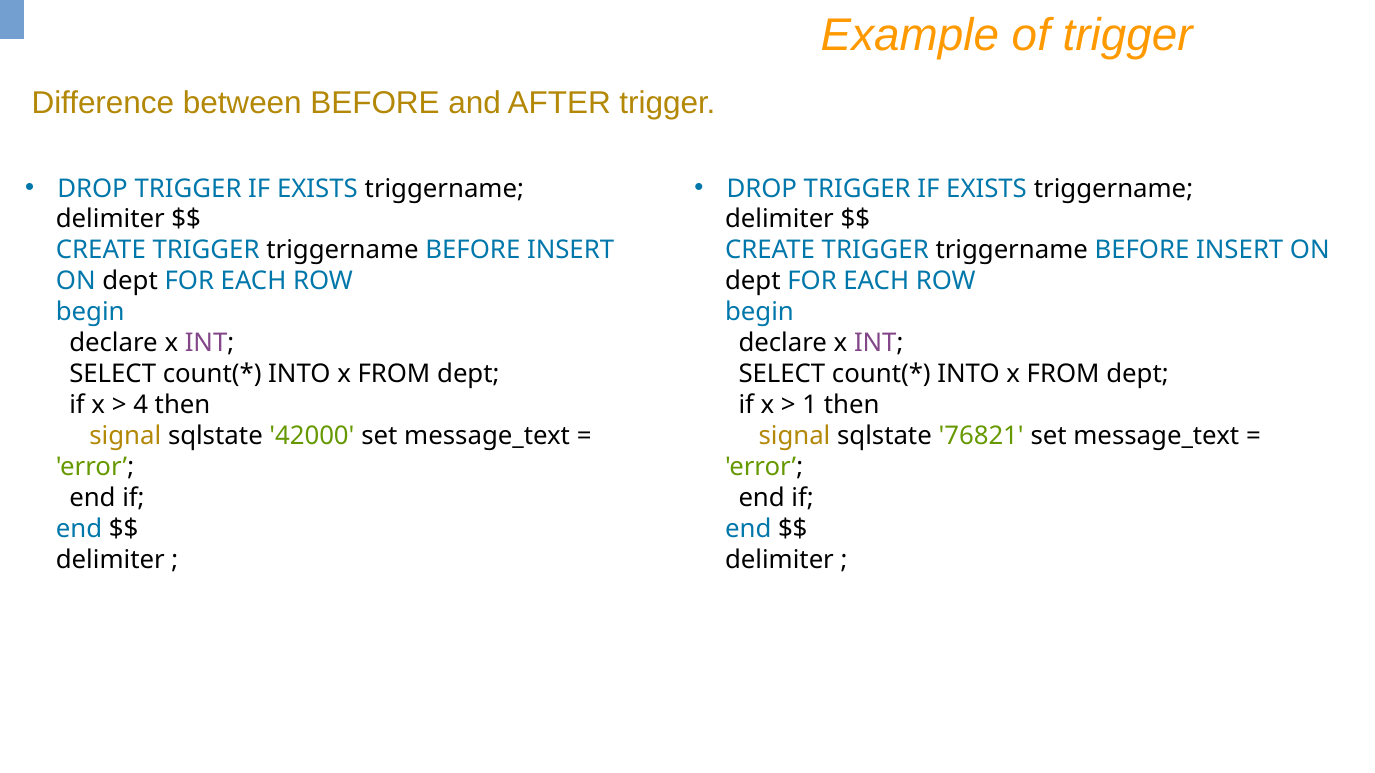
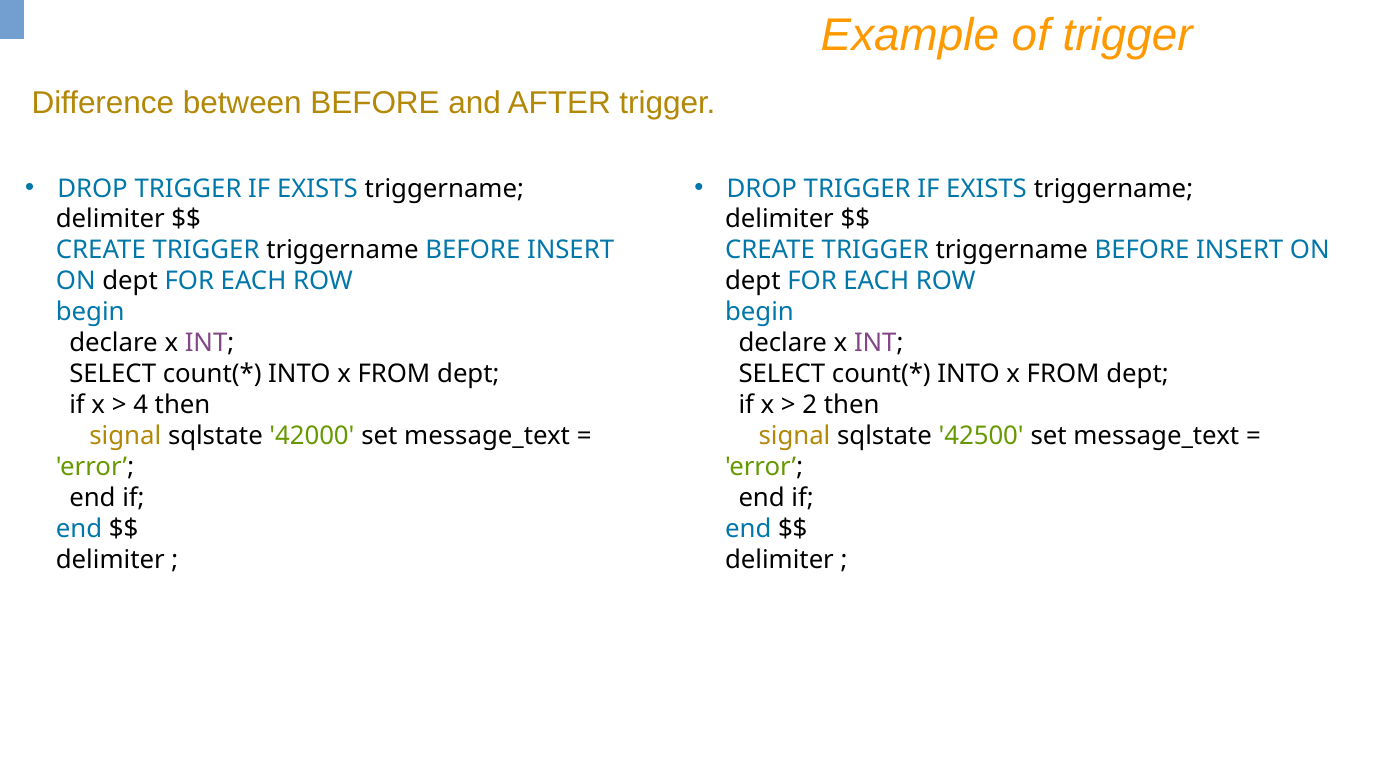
1: 1 -> 2
76821: 76821 -> 42500
